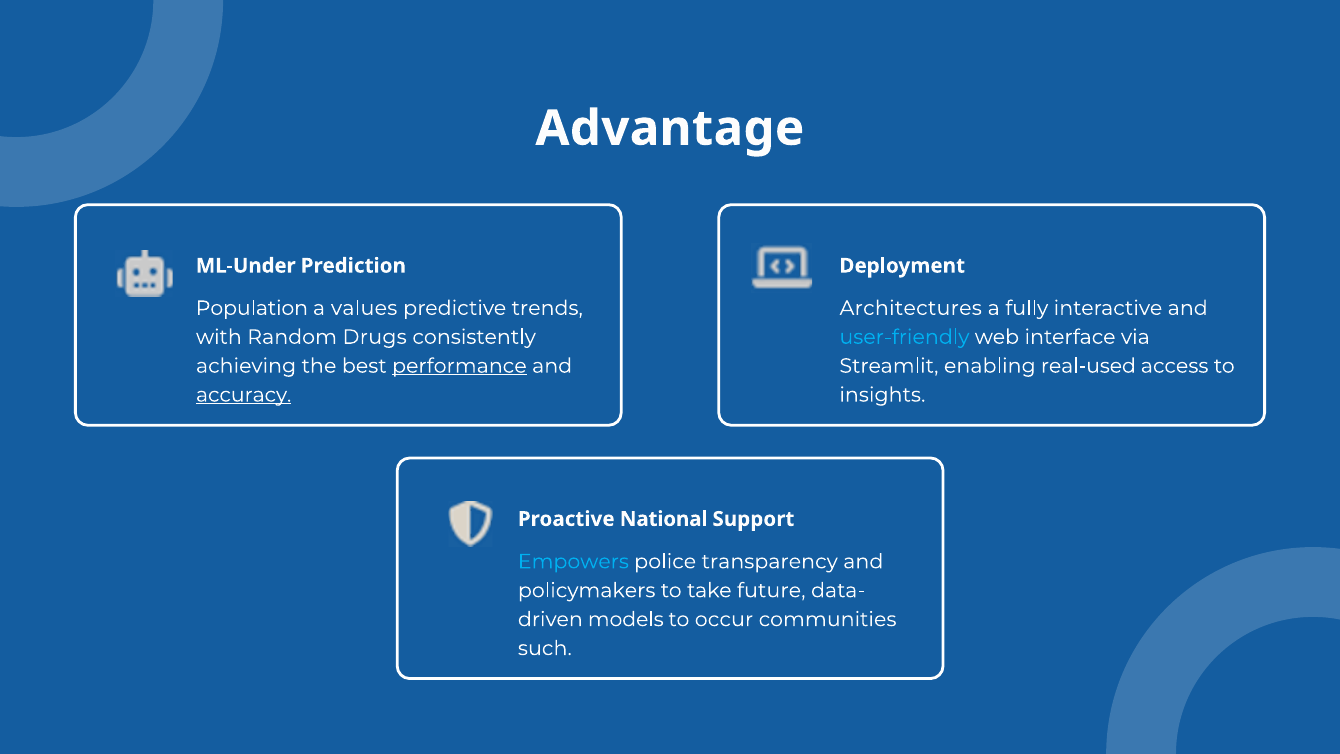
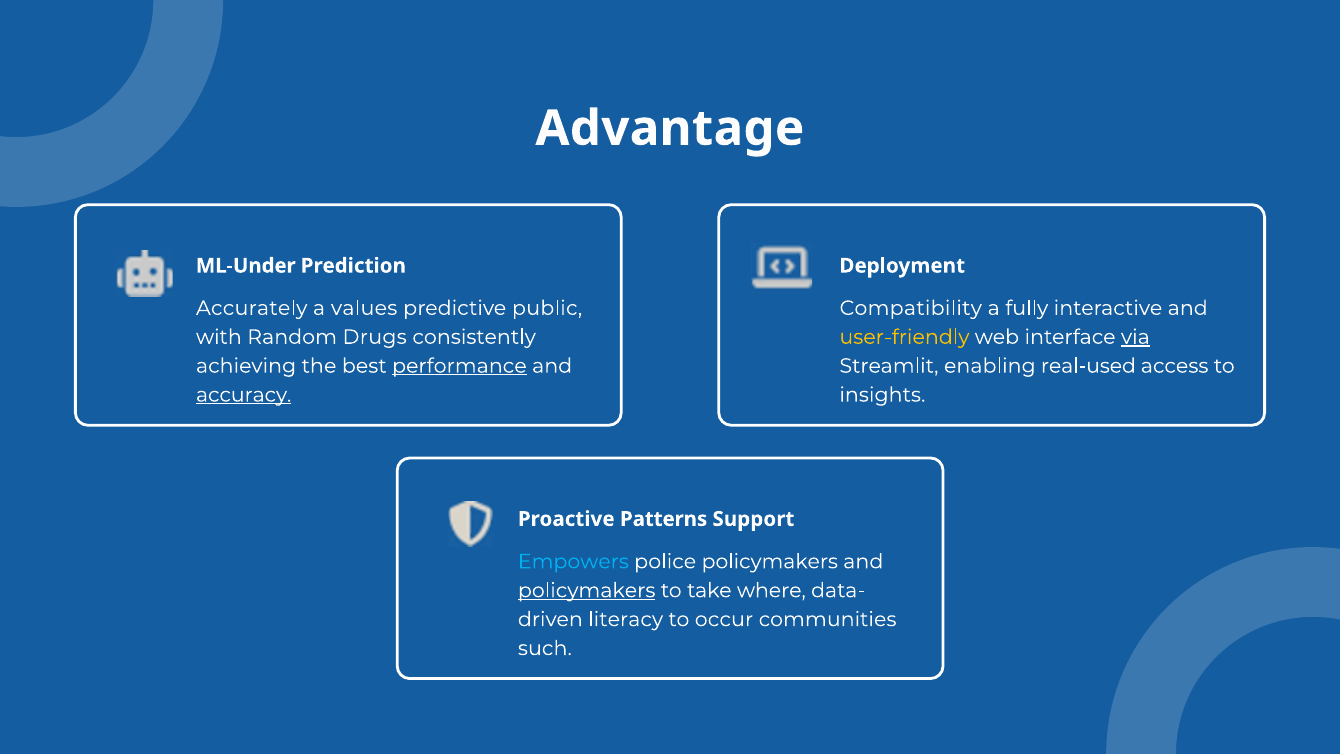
Population: Population -> Accurately
trends: trends -> public
Architectures: Architectures -> Compatibility
user-friendly colour: light blue -> yellow
via underline: none -> present
National: National -> Patterns
police transparency: transparency -> policymakers
policymakers at (587, 590) underline: none -> present
future: future -> where
models: models -> literacy
